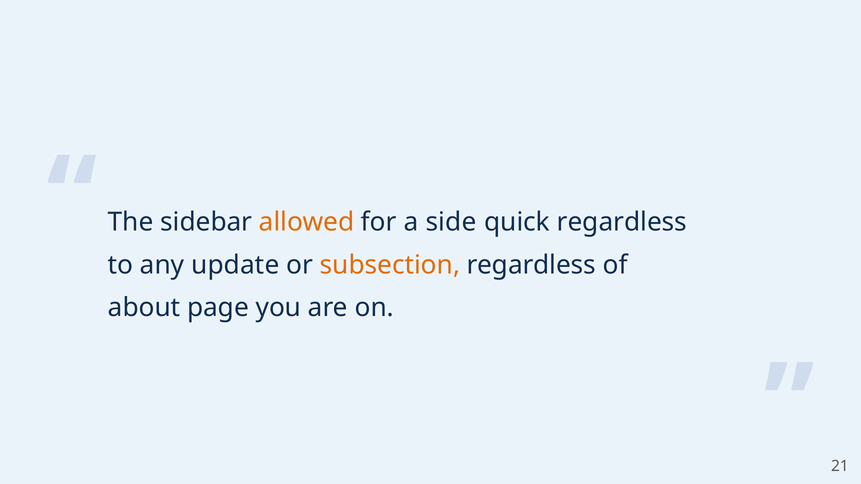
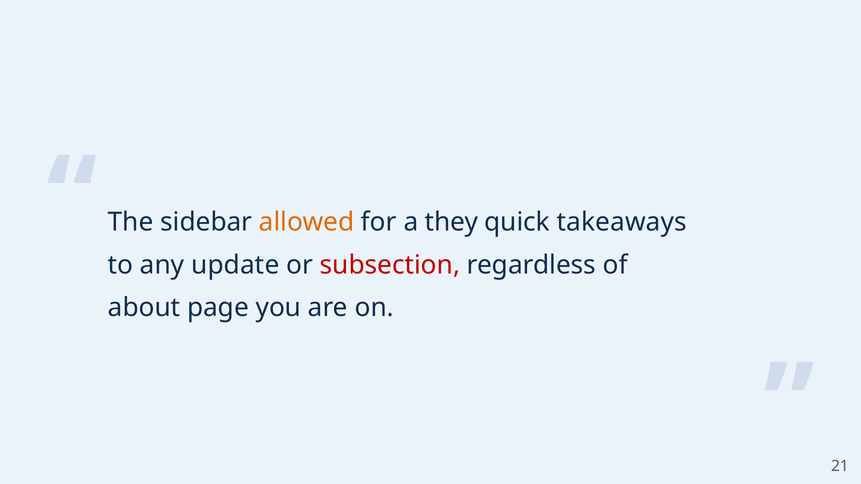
side: side -> they
quick regardless: regardless -> takeaways
subsection colour: orange -> red
